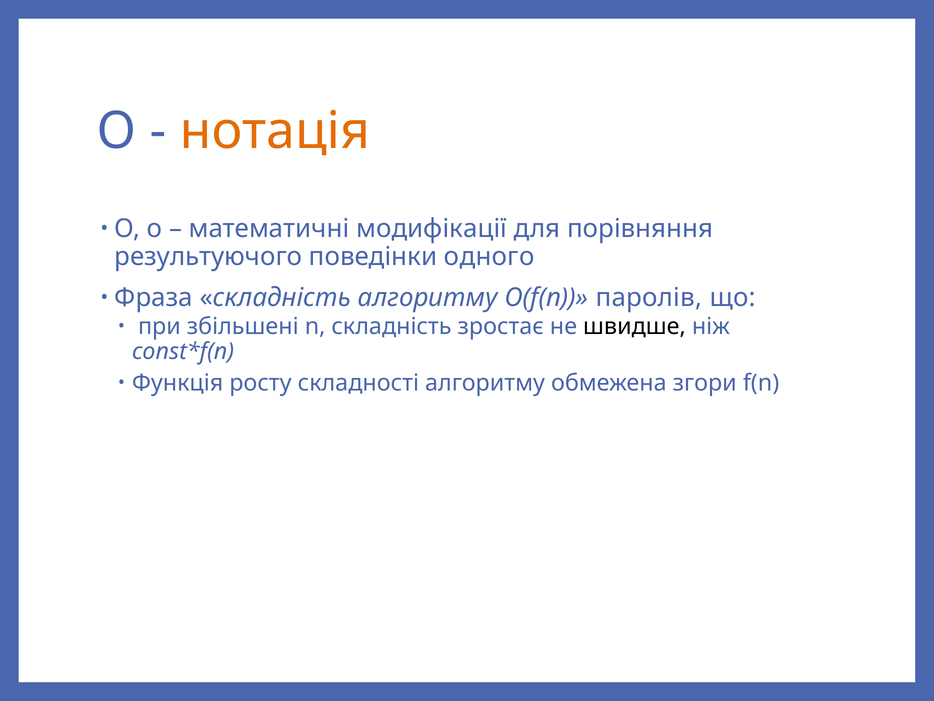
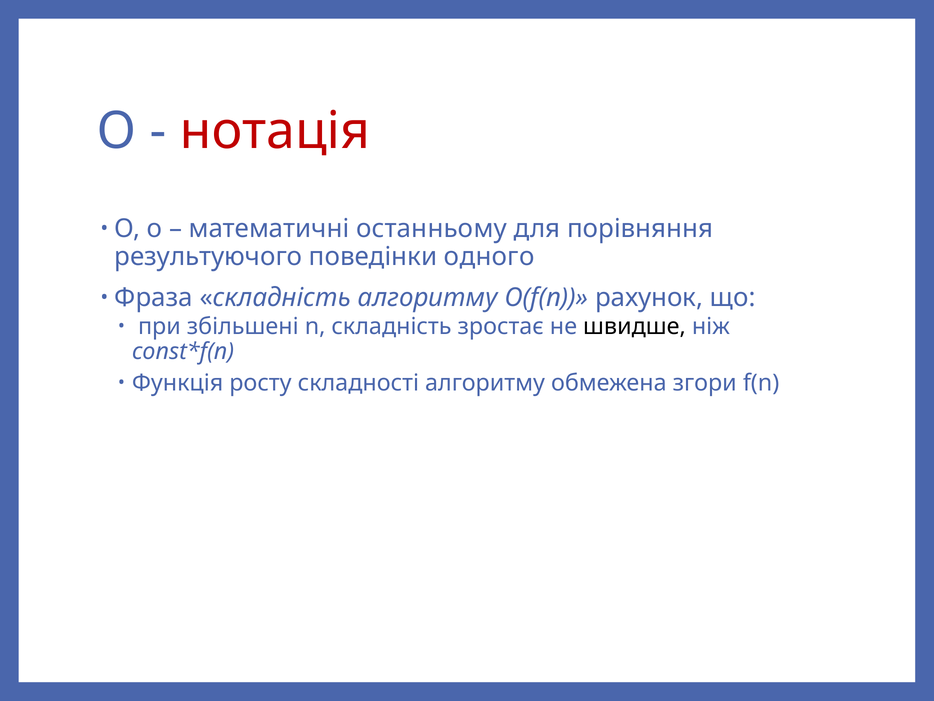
нотація colour: orange -> red
модифікації: модифікації -> останньому
паролів: паролів -> рахунок
